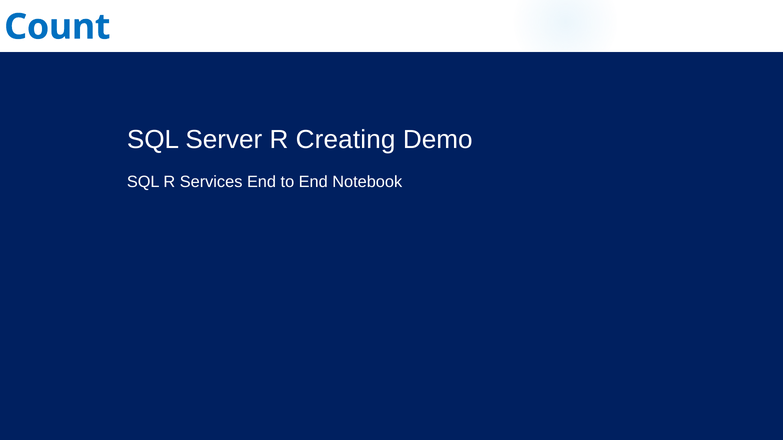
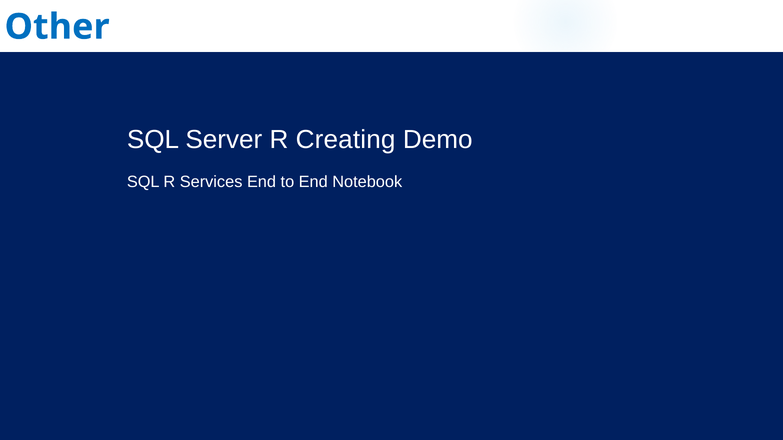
Count: Count -> Other
